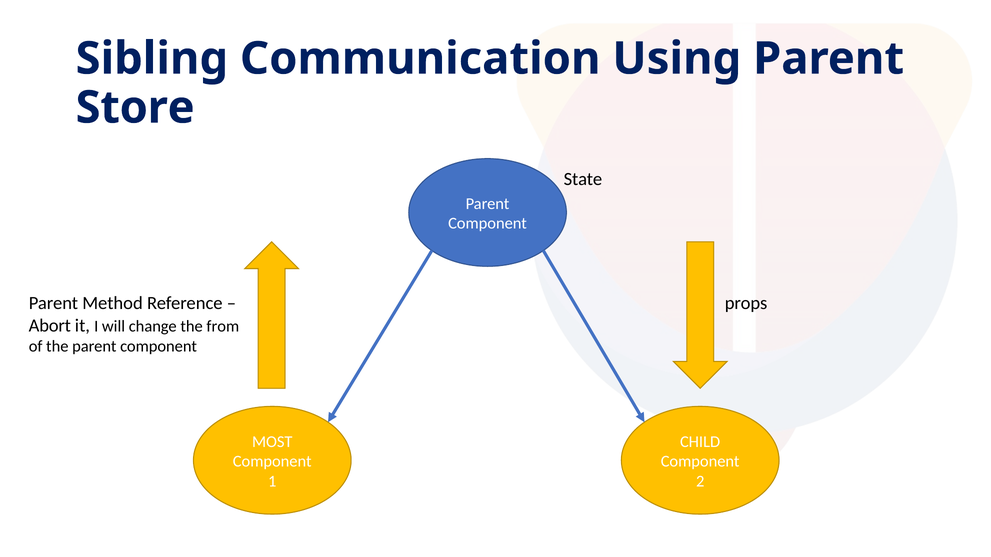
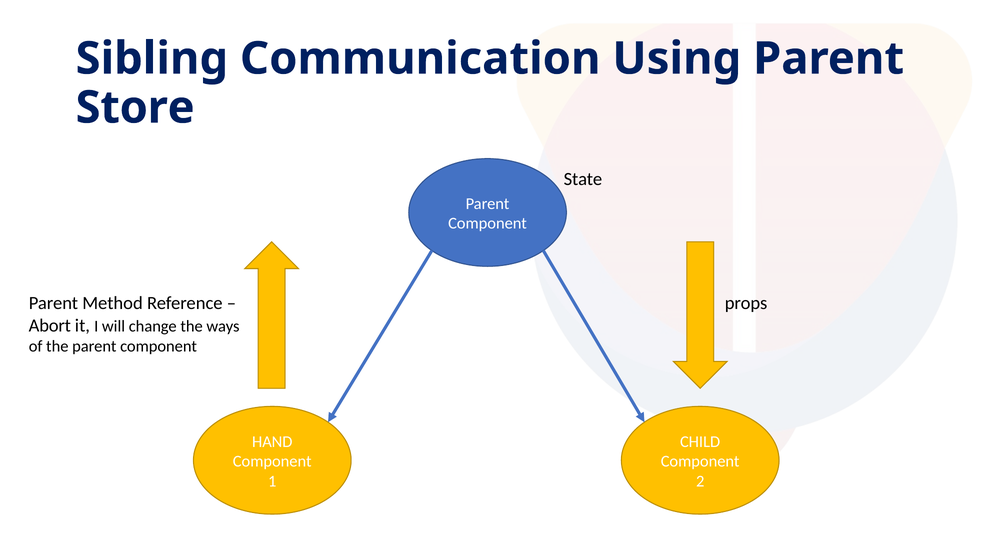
from: from -> ways
MOST: MOST -> HAND
